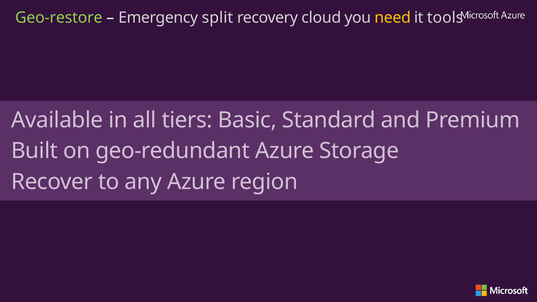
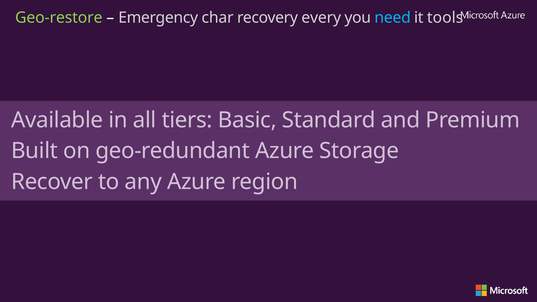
split: split -> char
cloud: cloud -> every
need colour: yellow -> light blue
